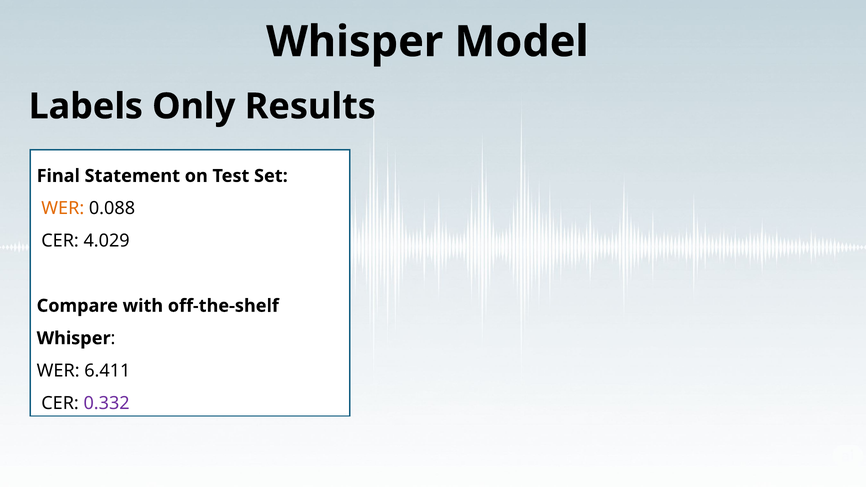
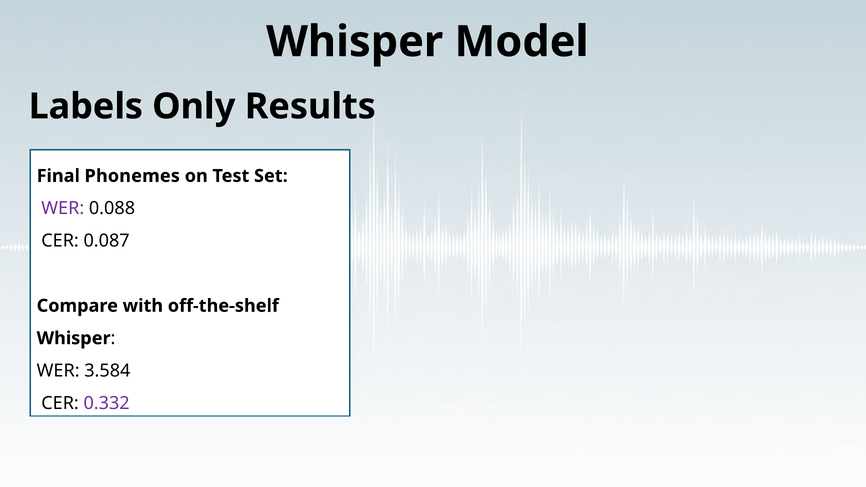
Statement: Statement -> Phonemes
WER at (63, 208) colour: orange -> purple
4.029: 4.029 -> 0.087
6.411: 6.411 -> 3.584
